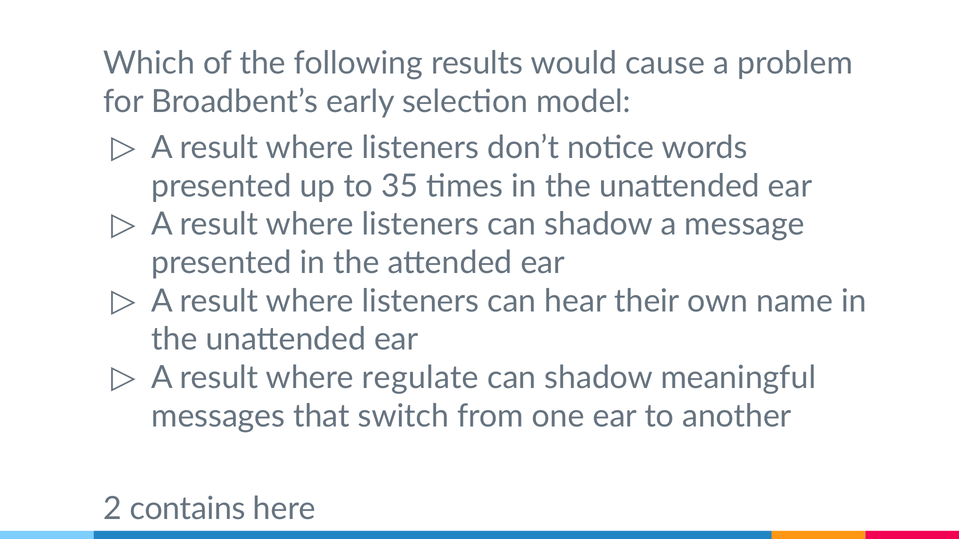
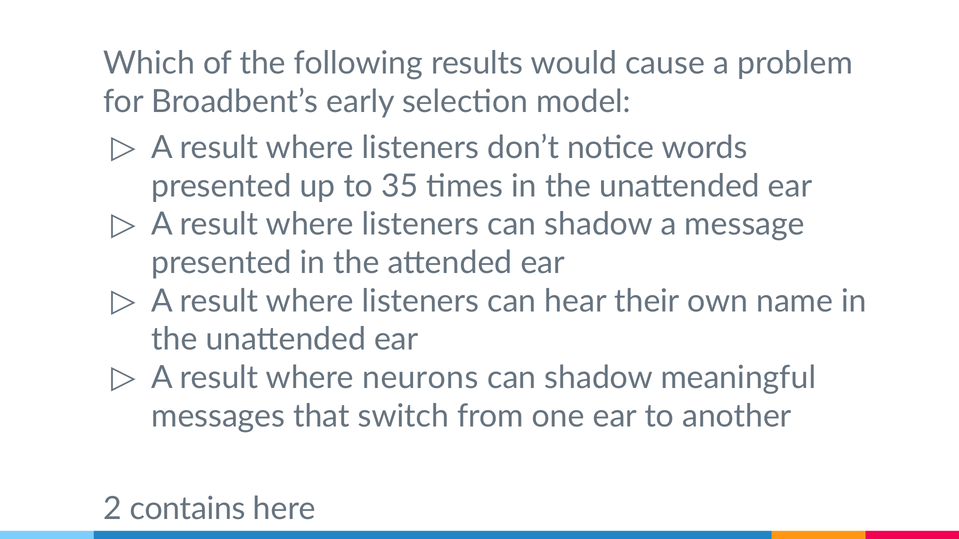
regulate: regulate -> neurons
